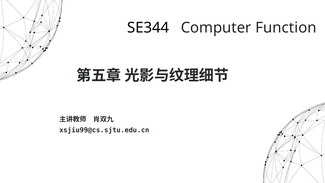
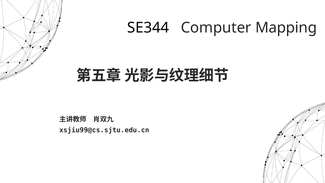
Function: Function -> Mapping
